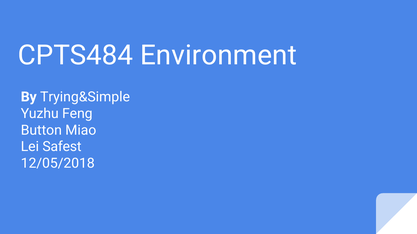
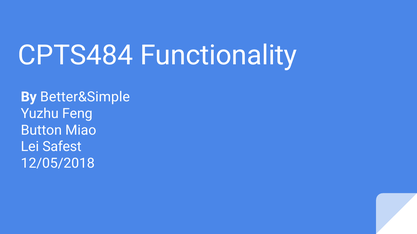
Environment: Environment -> Functionality
Trying&Simple: Trying&Simple -> Better&Simple
